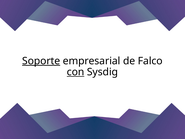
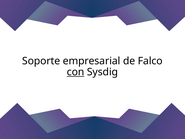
Soporte underline: present -> none
